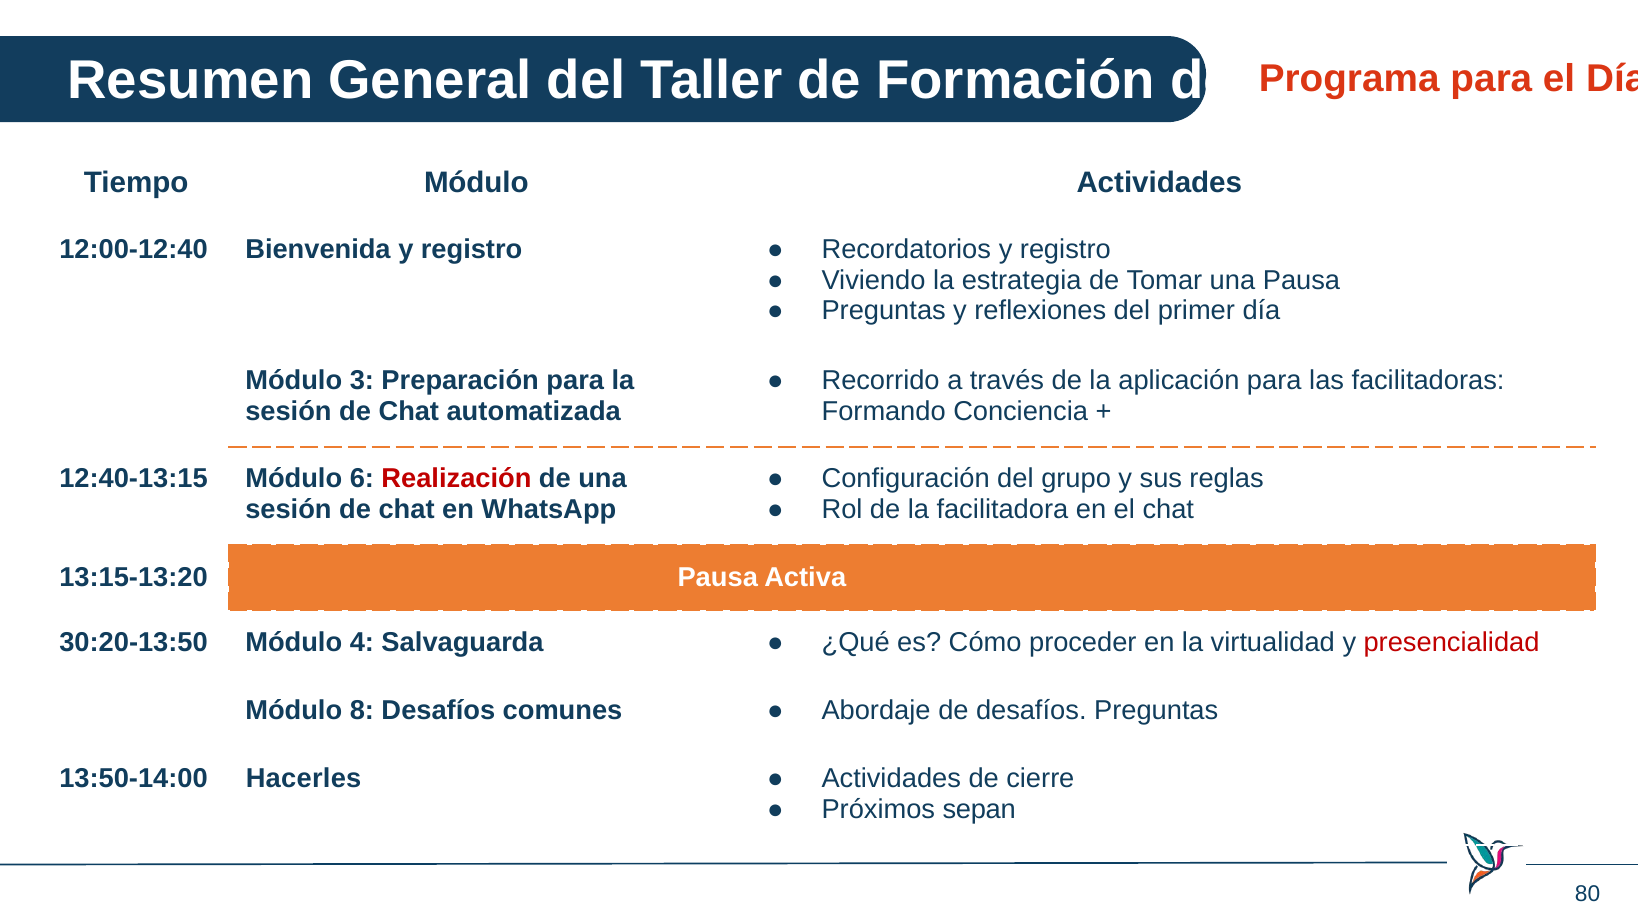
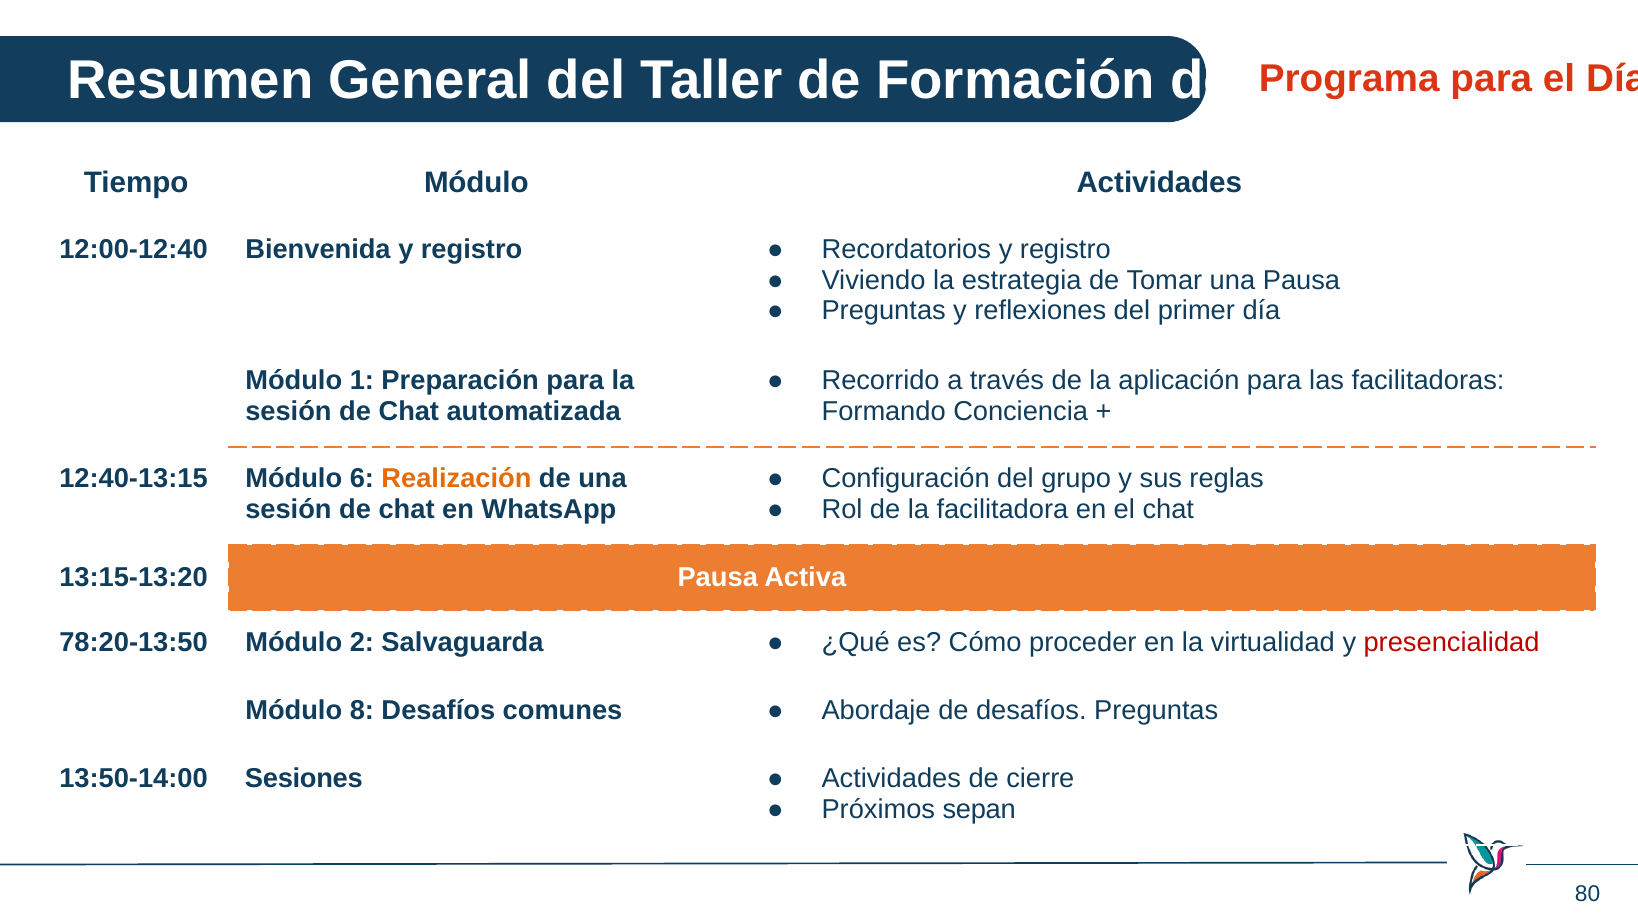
3: 3 -> 1
Realización colour: red -> orange
30:20-13:50: 30:20-13:50 -> 78:20-13:50
Módulo 4: 4 -> 2
Hacerles: Hacerles -> Sesiones
